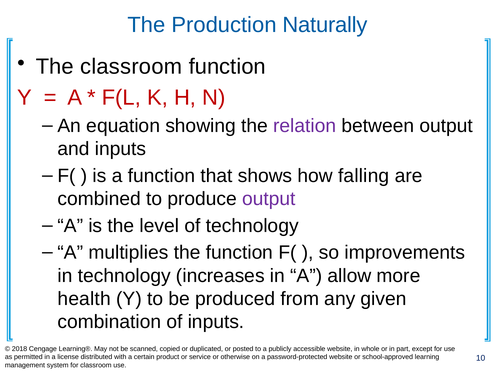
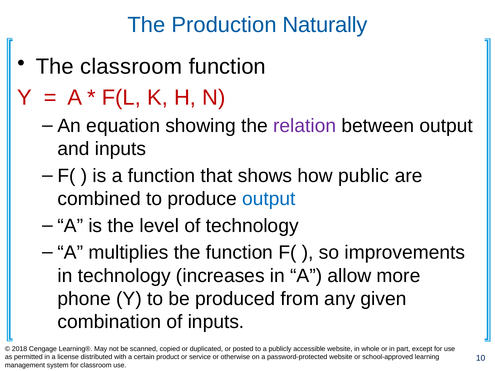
falling: falling -> public
output at (269, 199) colour: purple -> blue
health: health -> phone
